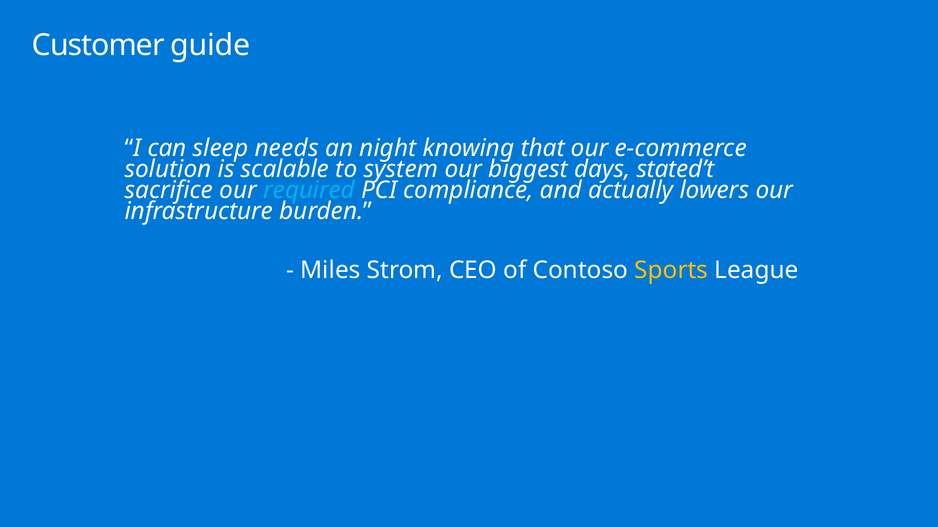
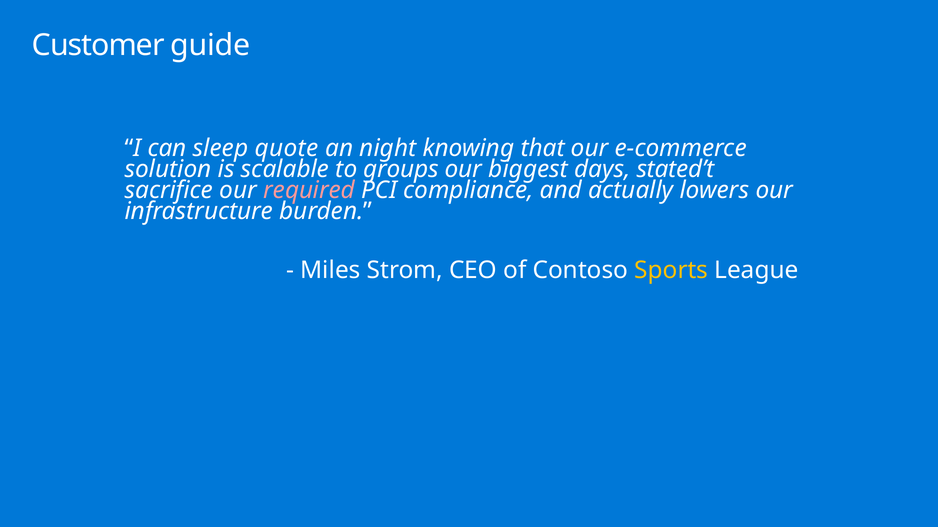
needs: needs -> quote
system: system -> groups
required colour: light blue -> pink
